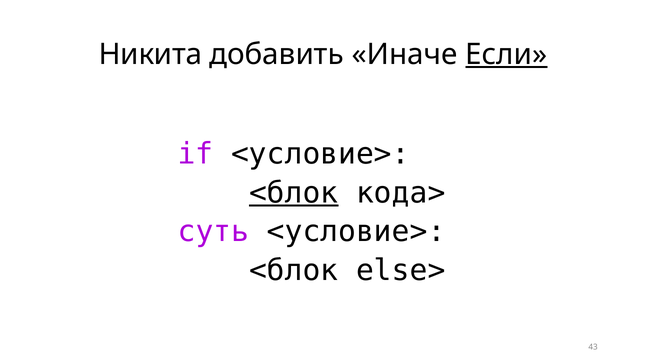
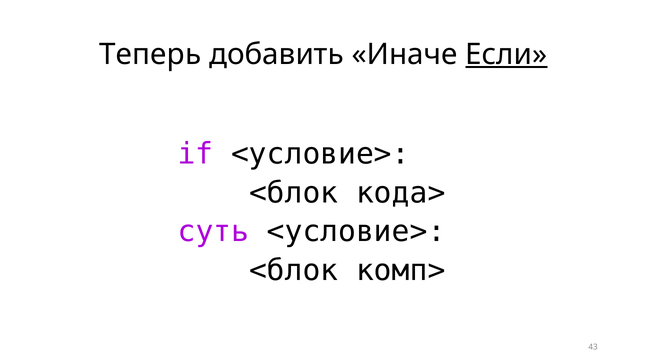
Никита: Никита -> Теперь
<блок at (294, 193) underline: present -> none
else>: else> -> комп>
